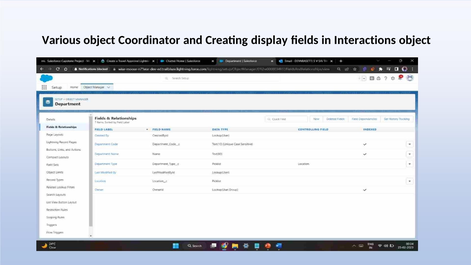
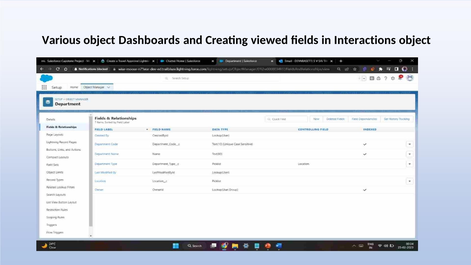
Coordinator: Coordinator -> Dashboards
display: display -> viewed
